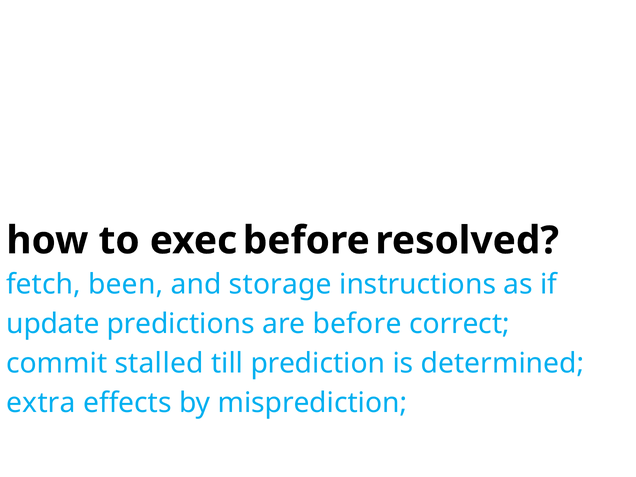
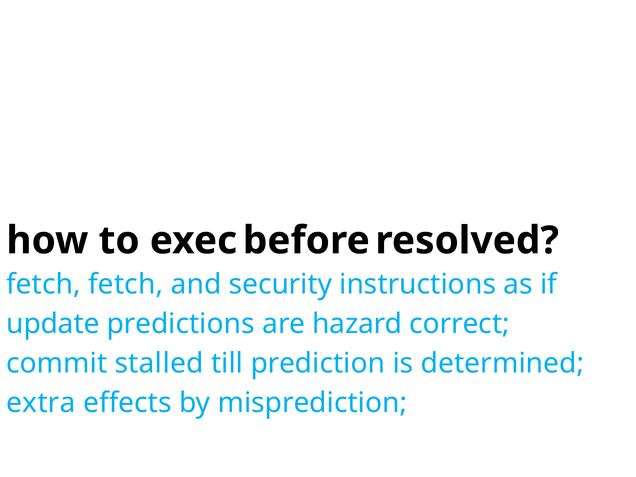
fetch been: been -> fetch
storage: storage -> security
are before: before -> hazard
